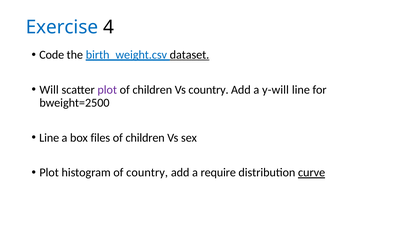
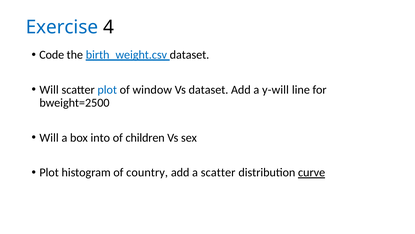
dataset at (190, 55) underline: present -> none
plot at (107, 90) colour: purple -> blue
children at (152, 90): children -> window
Vs country: country -> dataset
Line at (49, 137): Line -> Will
files: files -> into
a require: require -> scatter
